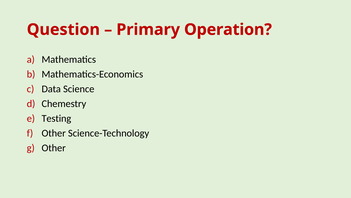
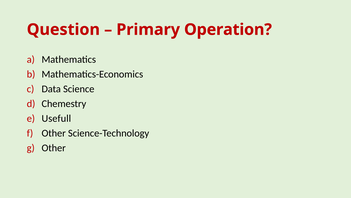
Testing: Testing -> Usefull
